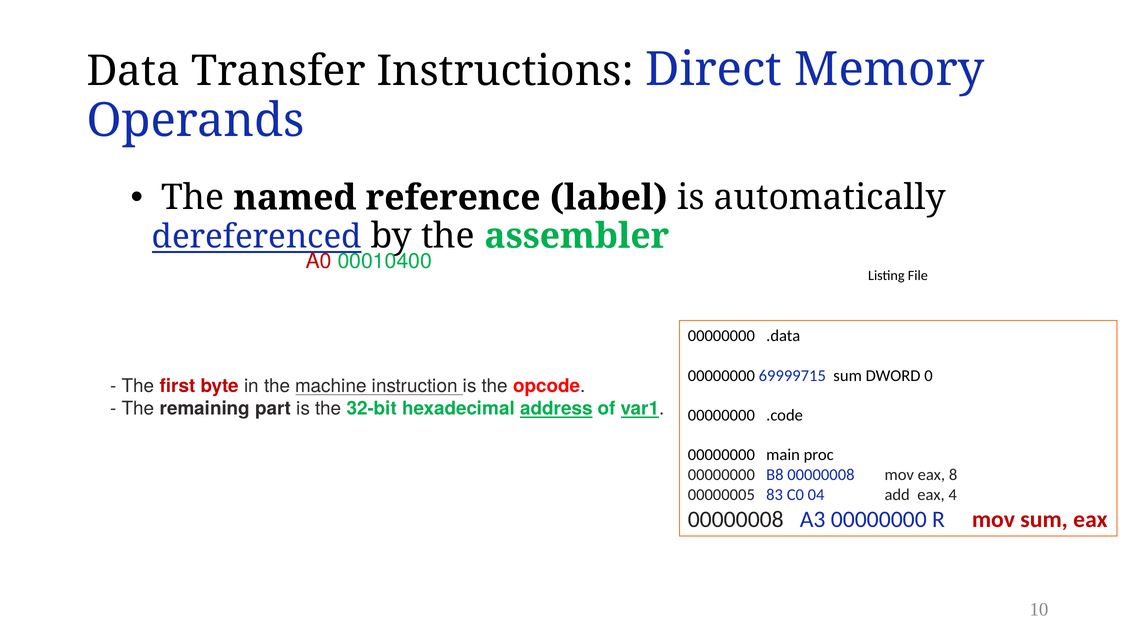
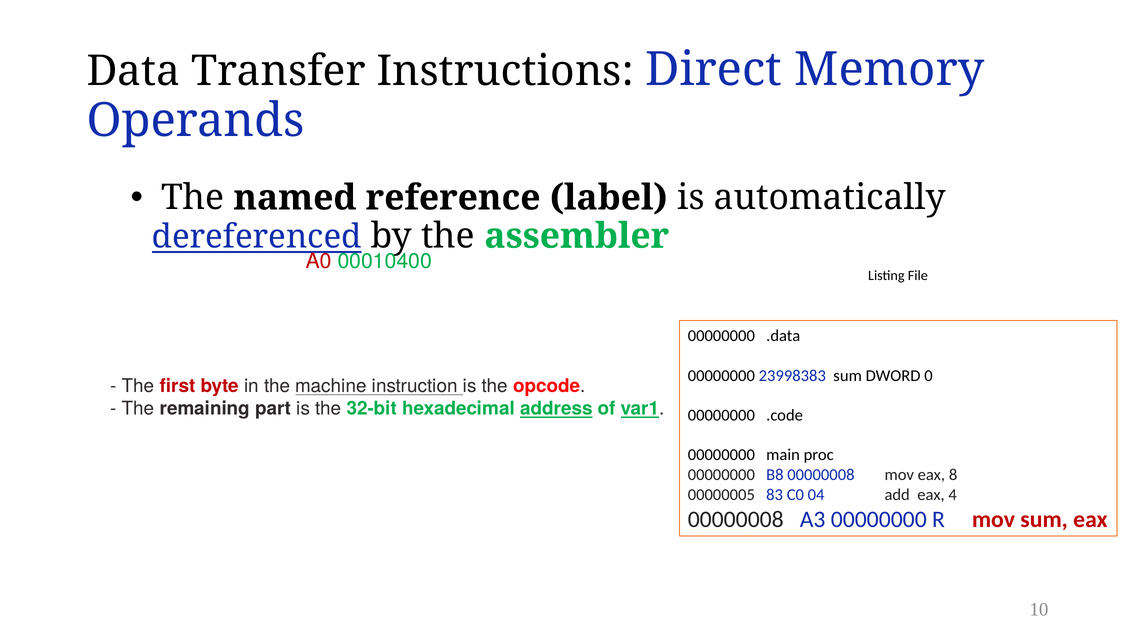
69999715: 69999715 -> 23998383
